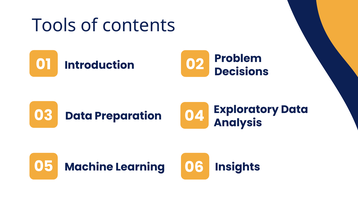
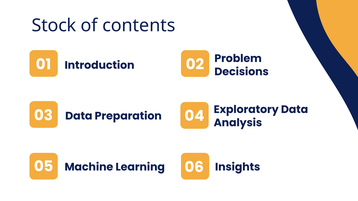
Tools: Tools -> Stock
